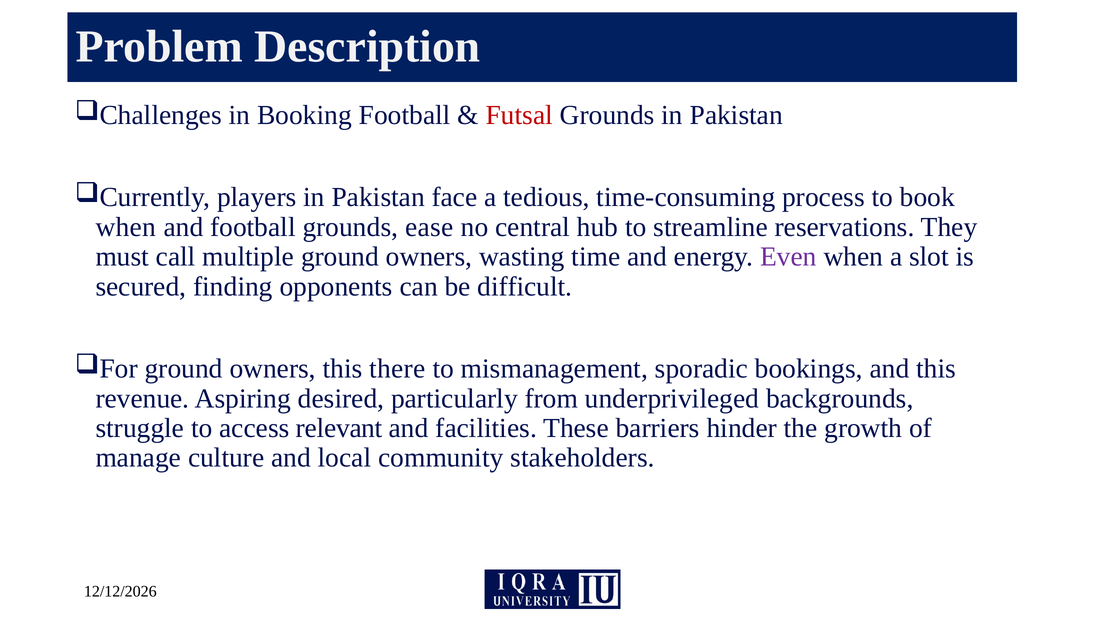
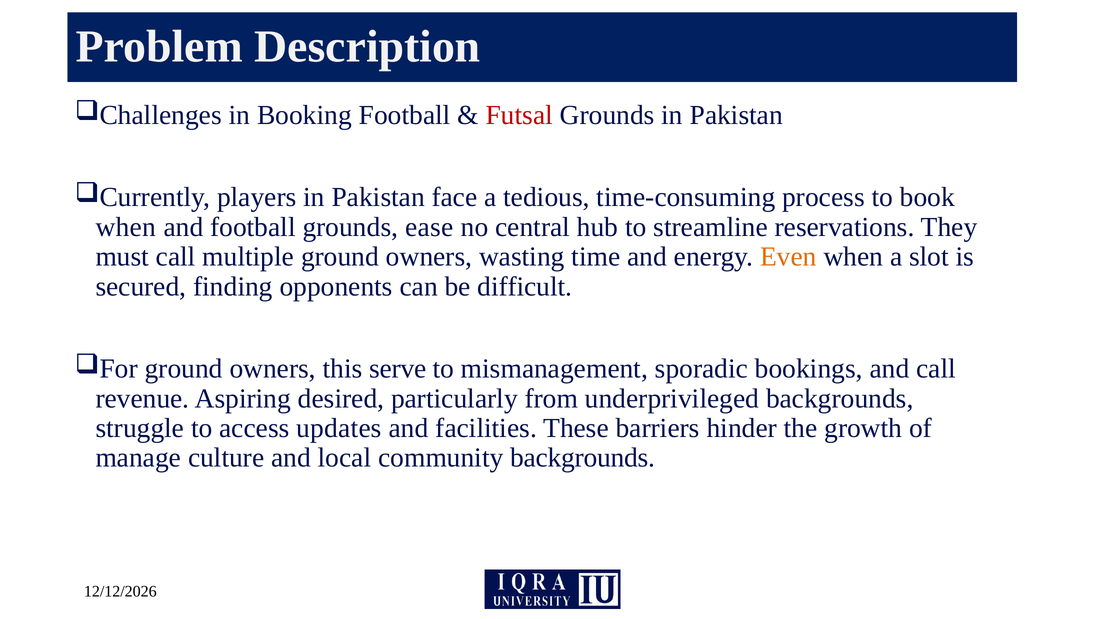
Even colour: purple -> orange
there: there -> serve
and this: this -> call
relevant: relevant -> updates
community stakeholders: stakeholders -> backgrounds
